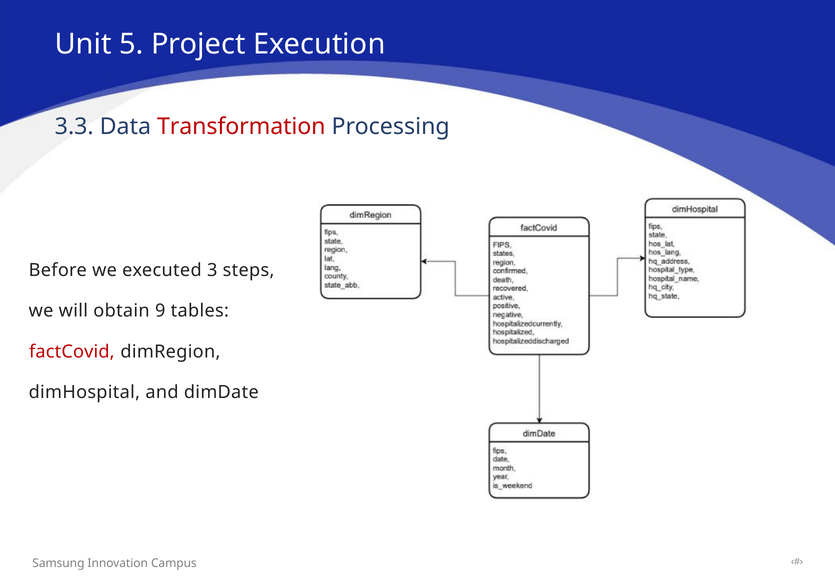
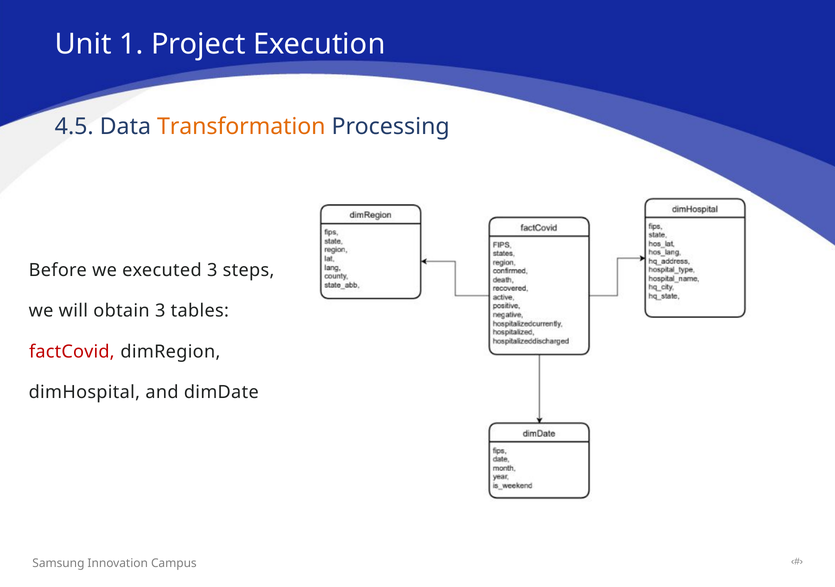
5: 5 -> 1
3.3: 3.3 -> 4.5
Transformation colour: red -> orange
obtain 9: 9 -> 3
